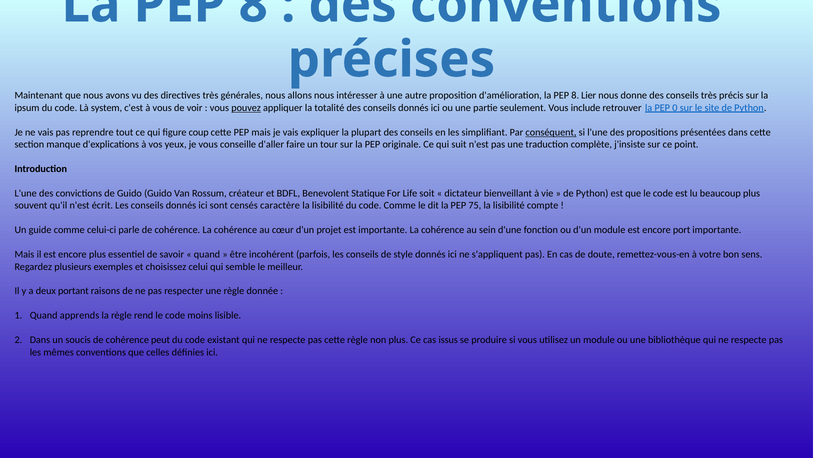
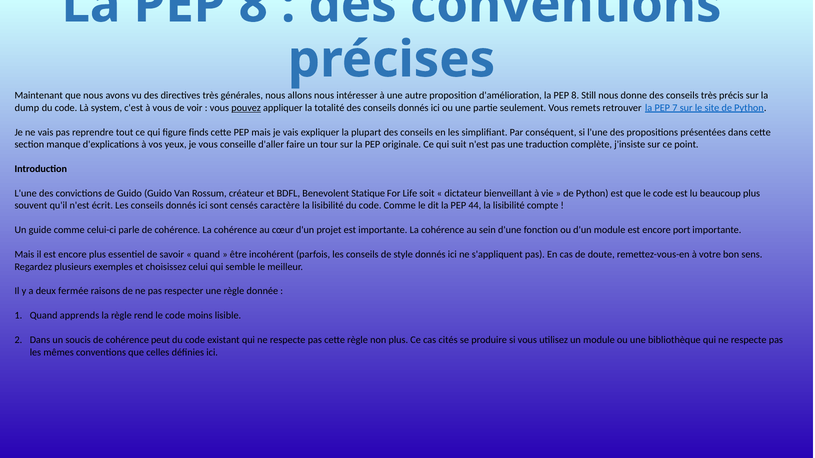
Lier: Lier -> Still
ipsum: ipsum -> dump
include: include -> remets
0: 0 -> 7
coup: coup -> finds
conséquent underline: present -> none
75: 75 -> 44
portant: portant -> fermée
issus: issus -> cités
